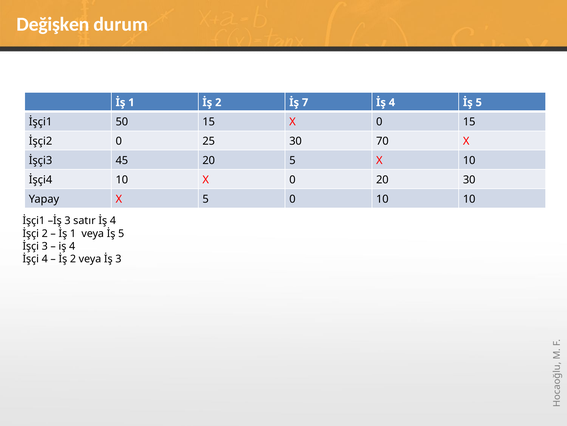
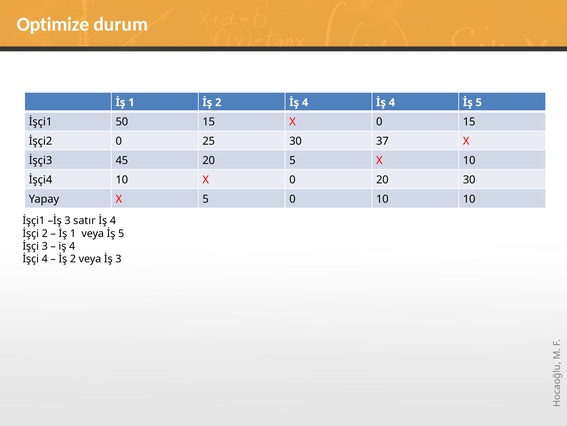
Değişken: Değişken -> Optimize
2 İş 7: 7 -> 4
70: 70 -> 37
